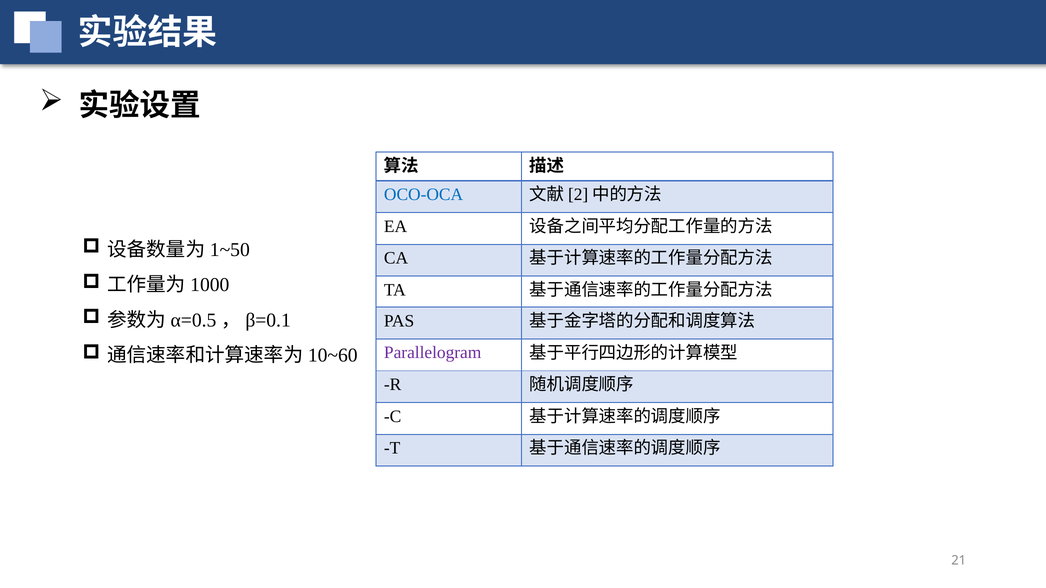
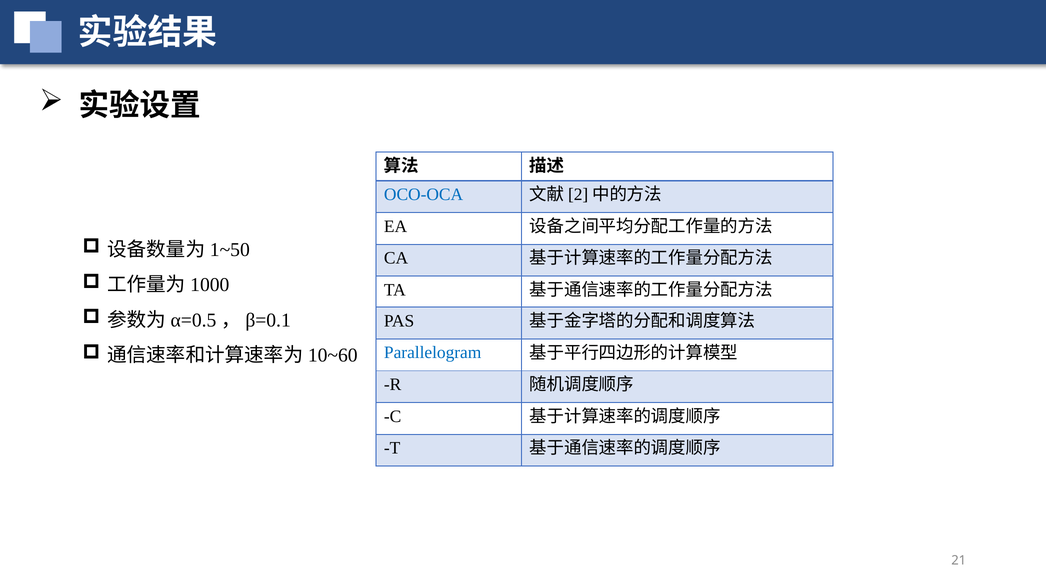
Parallelogram colour: purple -> blue
